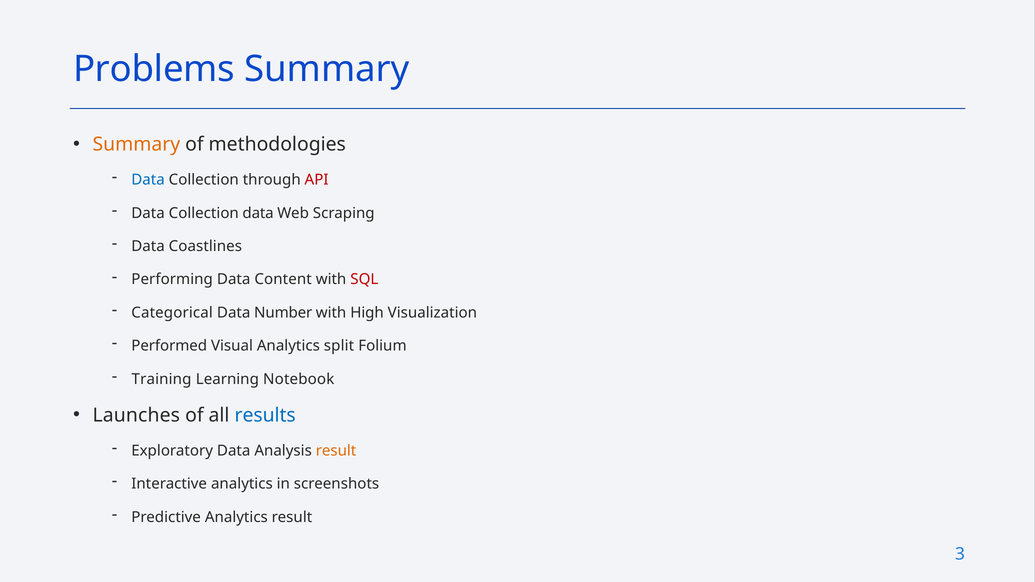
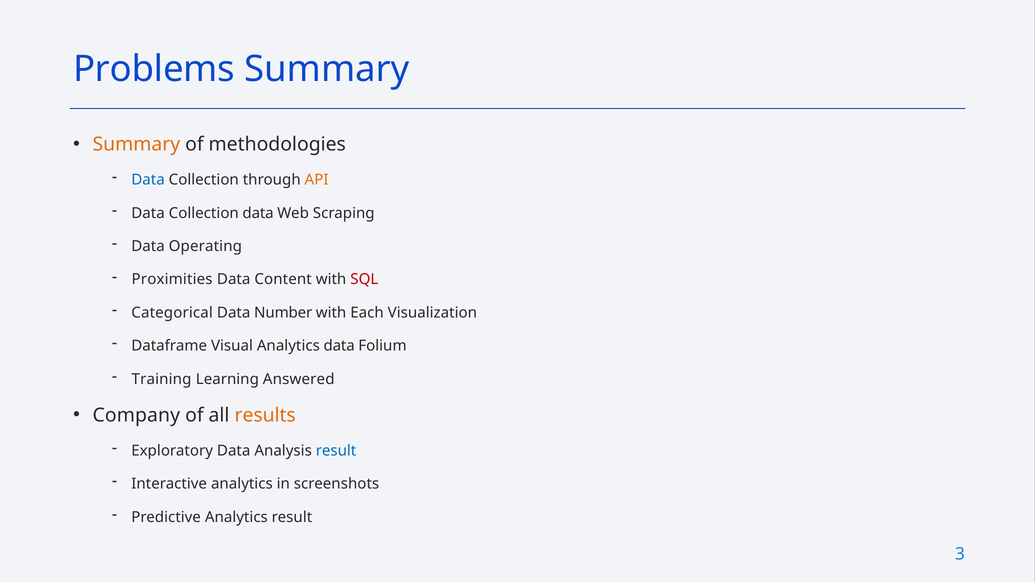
API colour: red -> orange
Coastlines: Coastlines -> Operating
Performing: Performing -> Proximities
High: High -> Each
Performed: Performed -> Dataframe
Analytics split: split -> data
Notebook: Notebook -> Answered
Launches: Launches -> Company
results colour: blue -> orange
result at (336, 451) colour: orange -> blue
